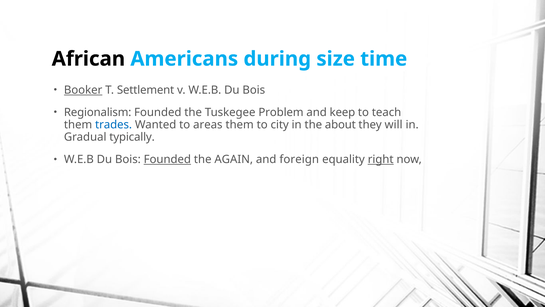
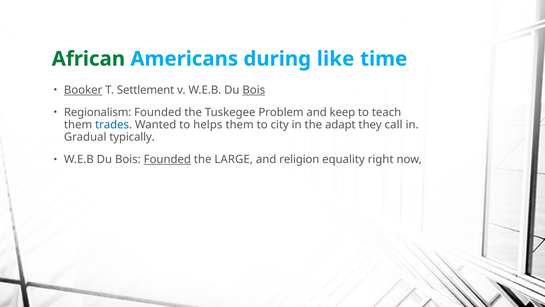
African colour: black -> green
size: size -> like
Bois at (254, 90) underline: none -> present
areas: areas -> helps
about: about -> adapt
will: will -> call
AGAIN: AGAIN -> LARGE
foreign: foreign -> religion
right underline: present -> none
